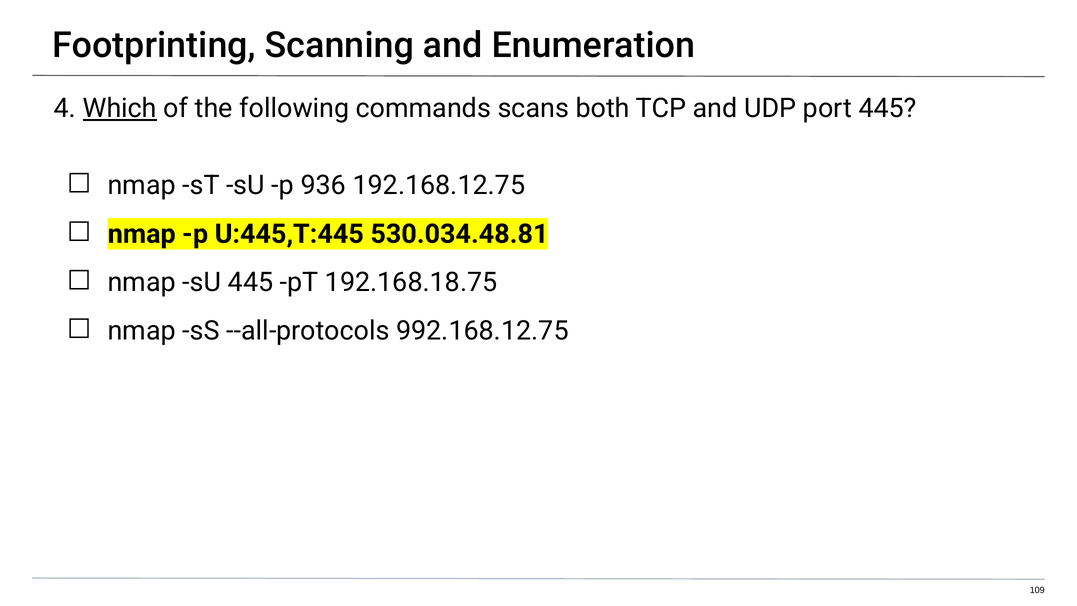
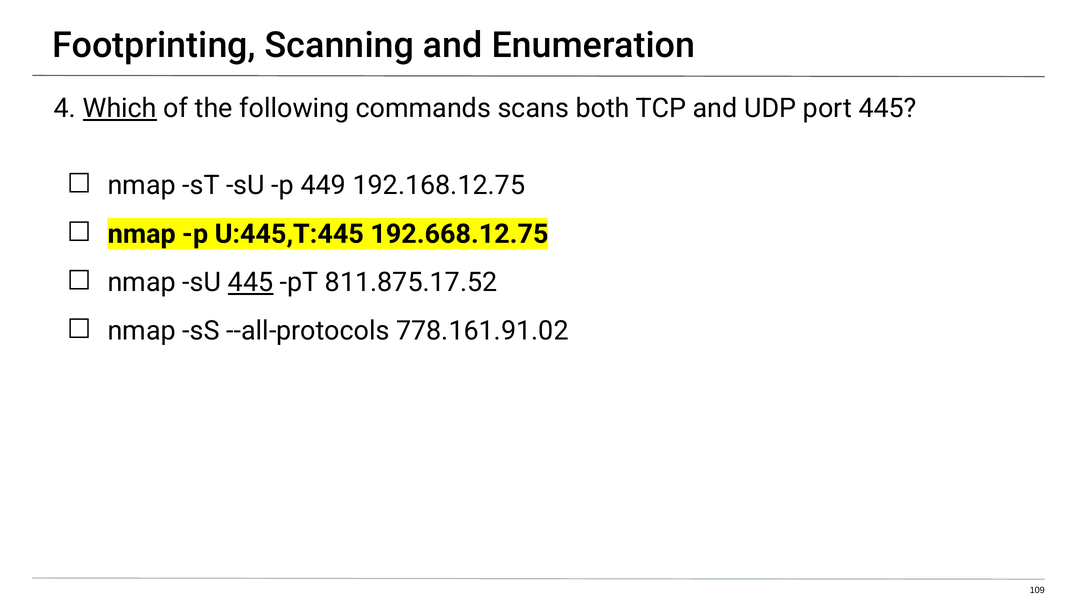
936: 936 -> 449
530.034.48.81: 530.034.48.81 -> 192.668.12.75
445 at (251, 282) underline: none -> present
192.168.18.75: 192.168.18.75 -> 811.875.17.52
992.168.12.75: 992.168.12.75 -> 778.161.91.02
